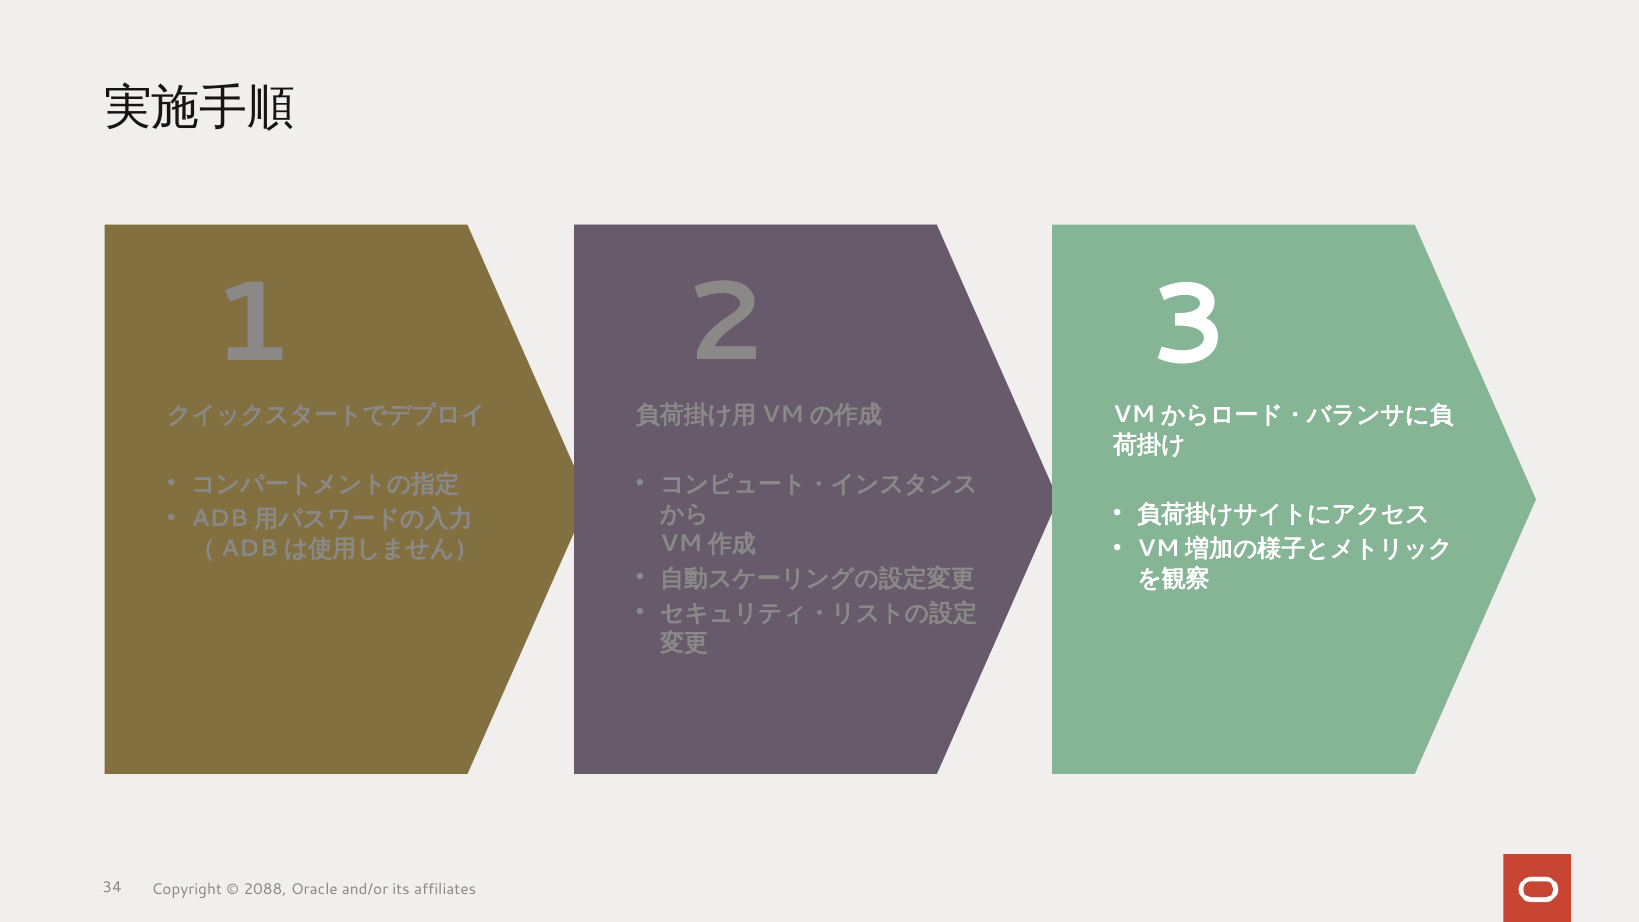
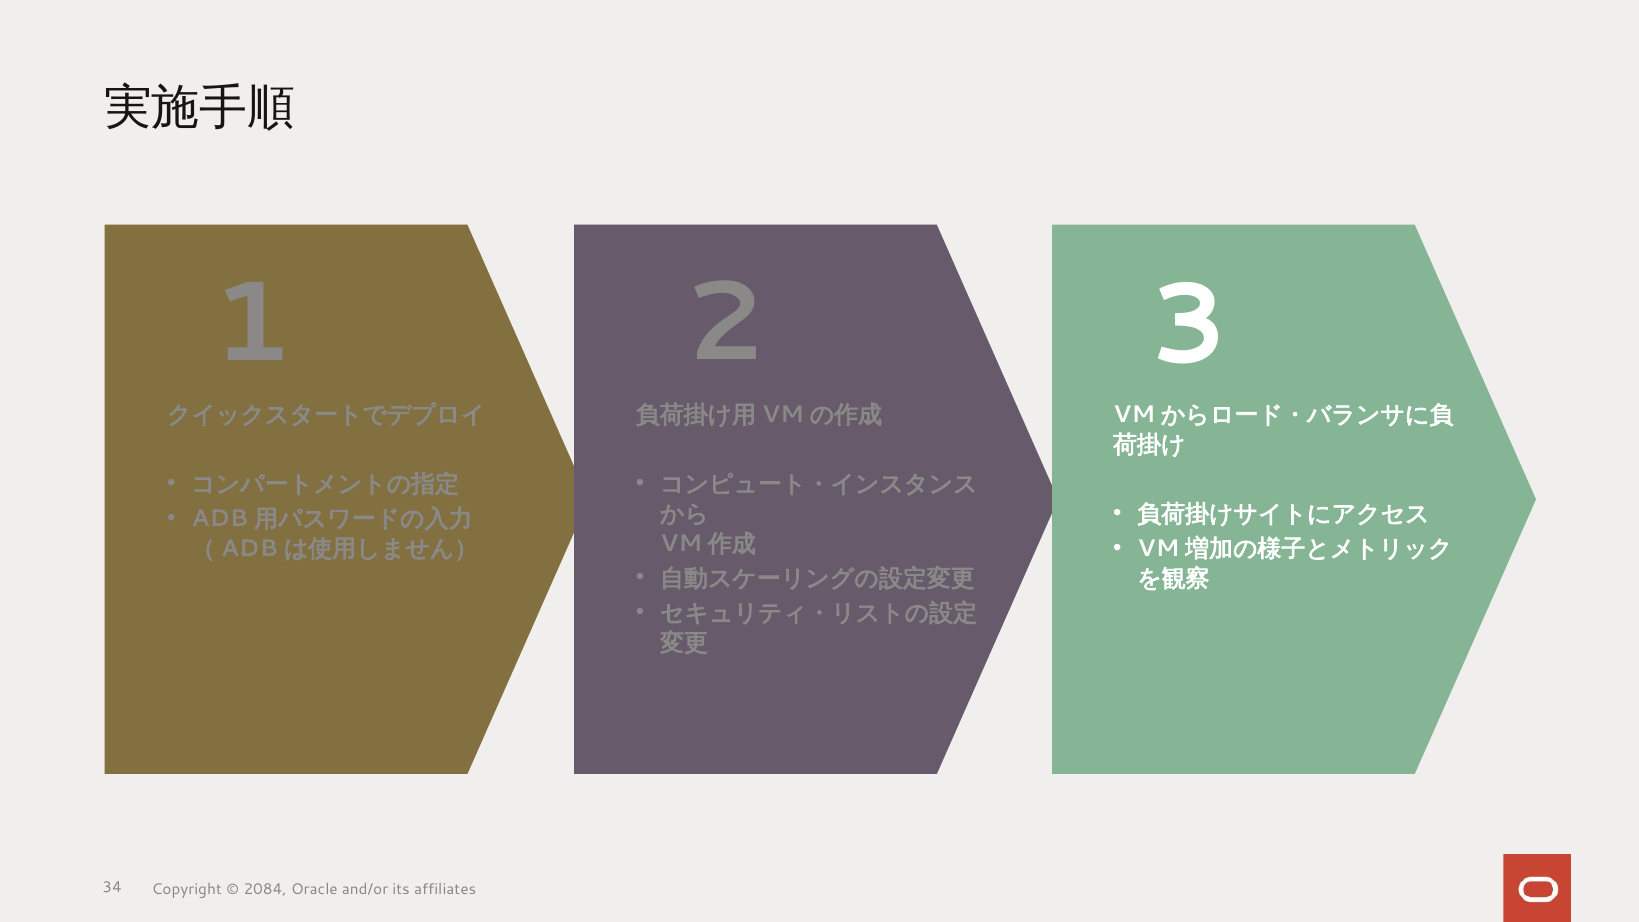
2088: 2088 -> 2084
